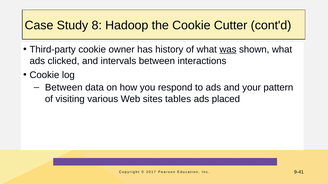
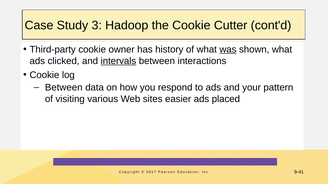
8: 8 -> 3
intervals underline: none -> present
tables: tables -> easier
